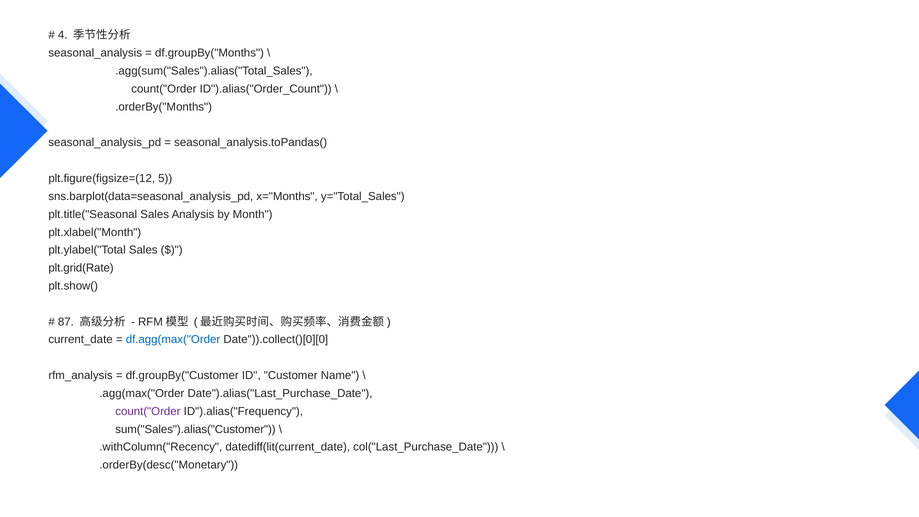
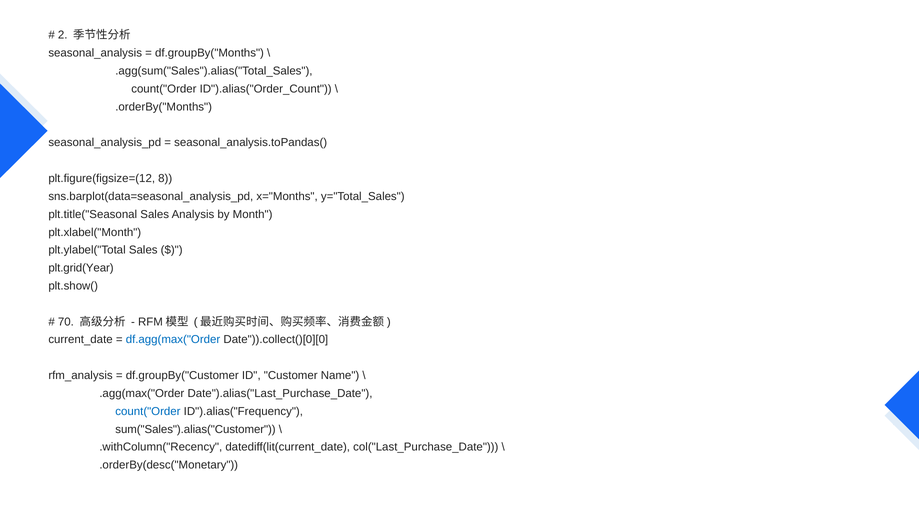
4: 4 -> 2
5: 5 -> 8
plt.grid(Rate: plt.grid(Rate -> plt.grid(Year
87: 87 -> 70
count("Order at (148, 411) colour: purple -> blue
